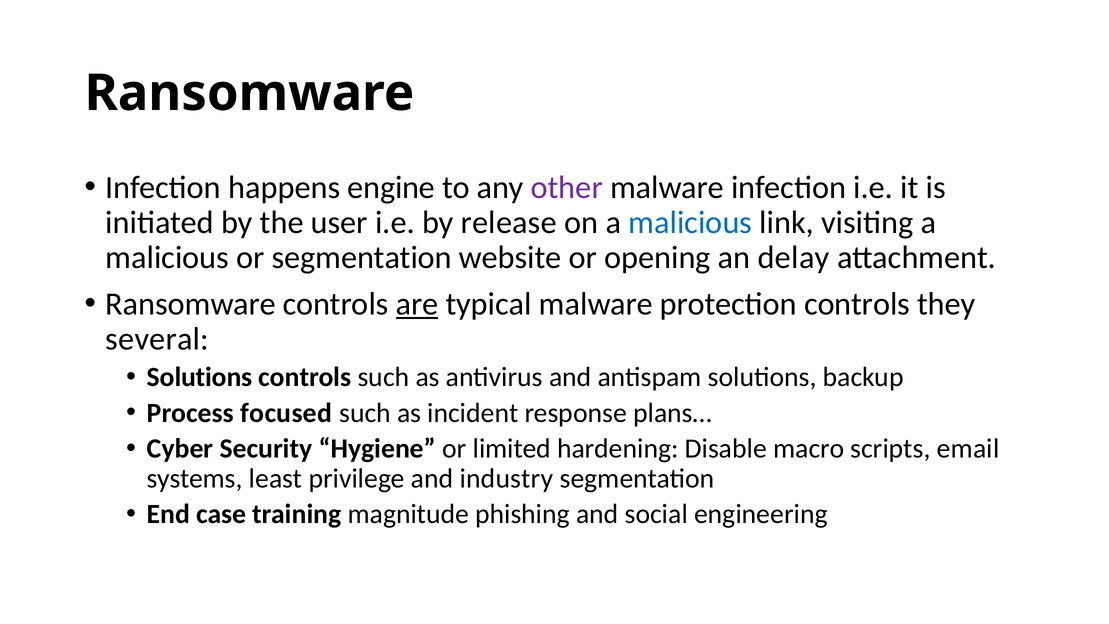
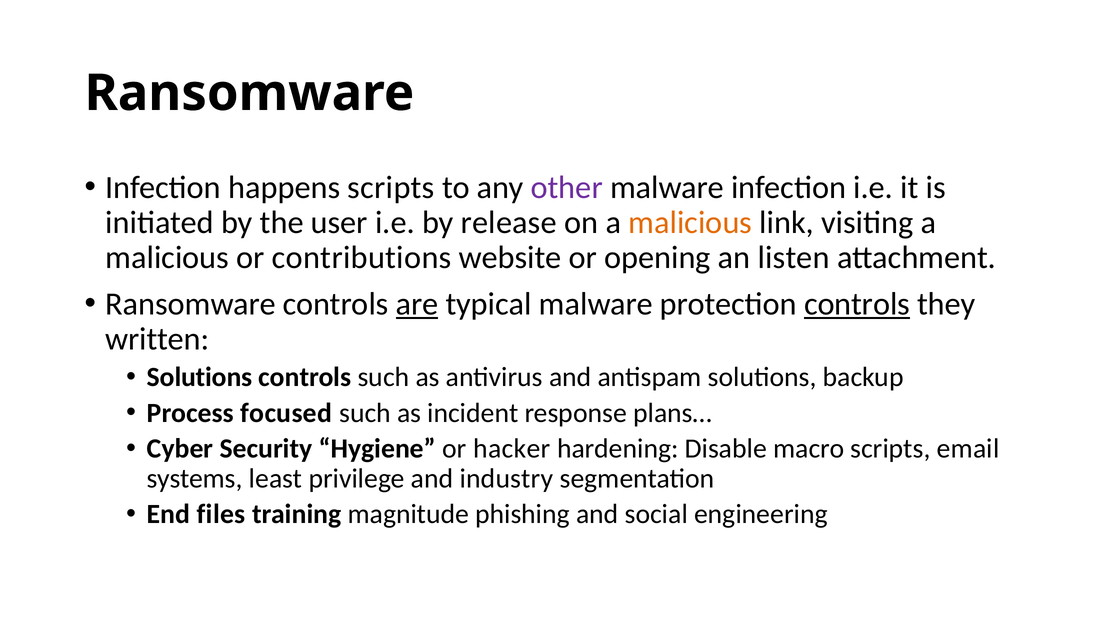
happens engine: engine -> scripts
malicious at (690, 222) colour: blue -> orange
or segmentation: segmentation -> contributions
delay: delay -> listen
controls at (857, 304) underline: none -> present
several: several -> written
limited: limited -> hacker
case: case -> files
